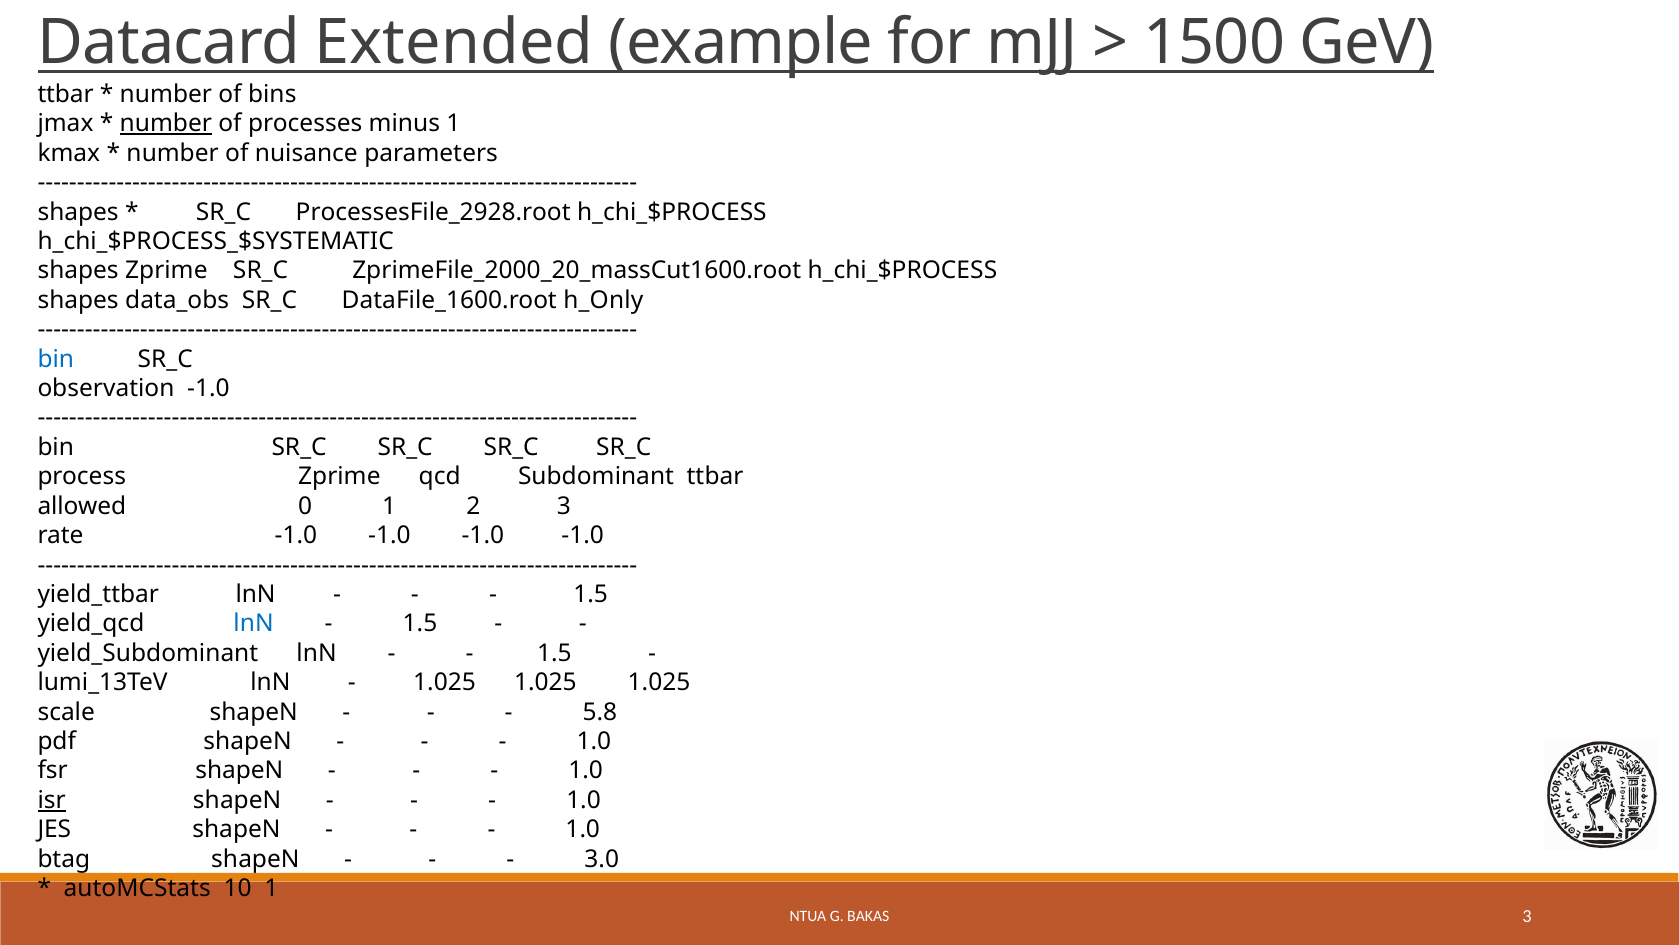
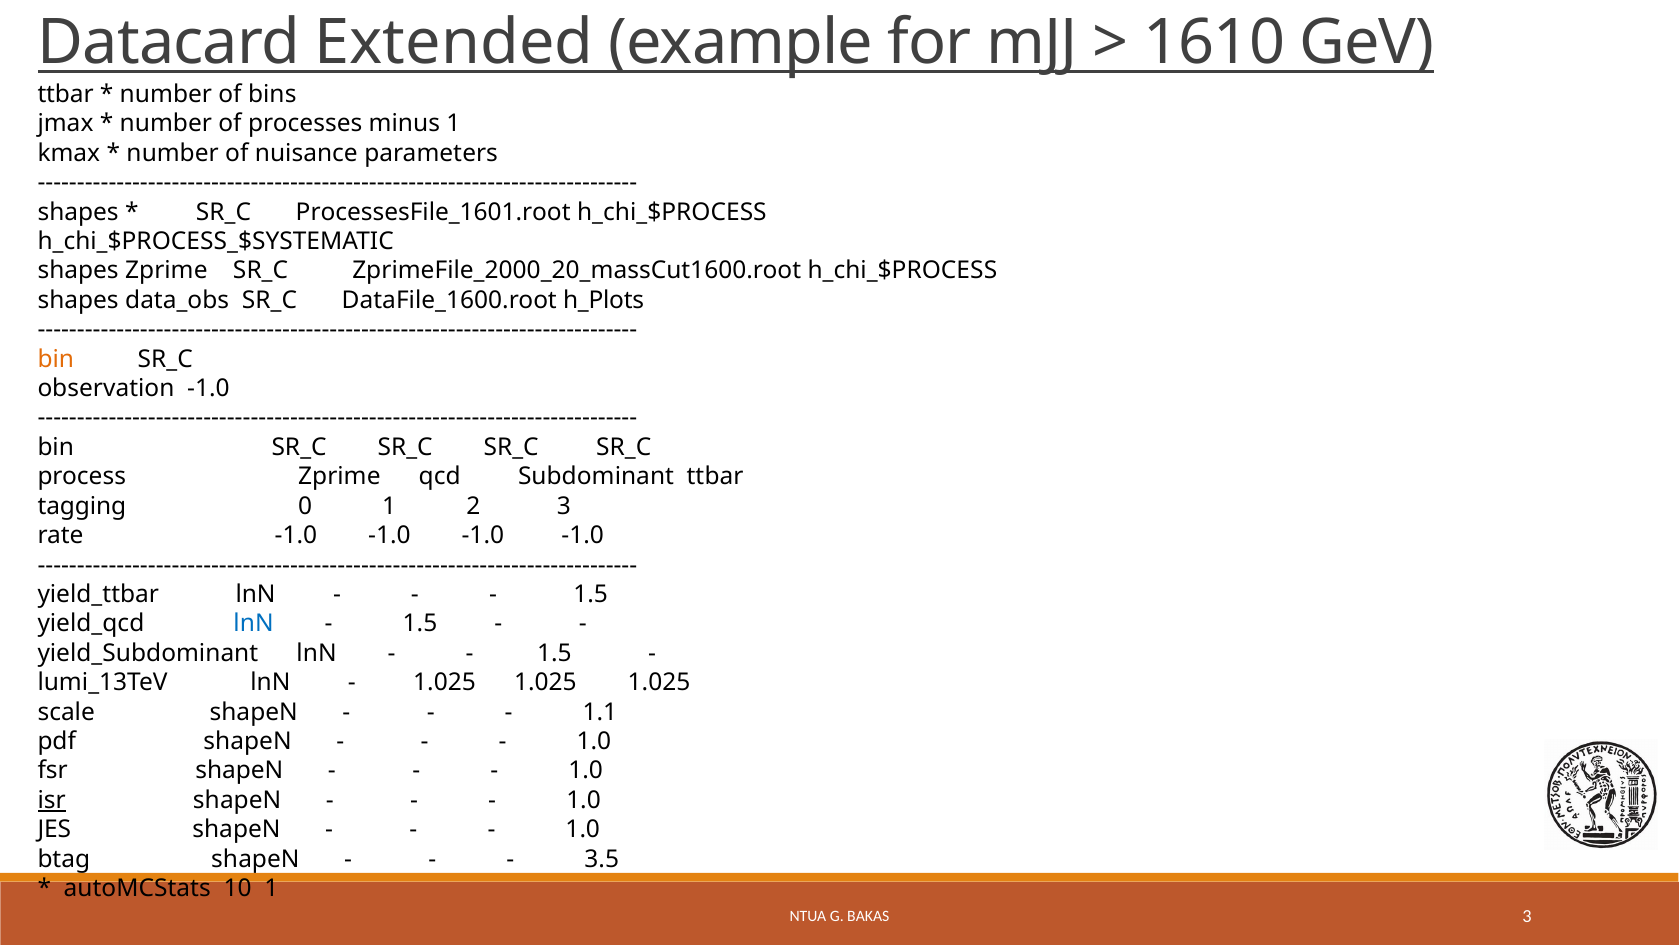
1500: 1500 -> 1610
number at (166, 124) underline: present -> none
ProcessesFile_2928.root: ProcessesFile_2928.root -> ProcessesFile_1601.root
h_Only: h_Only -> h_Plots
bin at (56, 359) colour: blue -> orange
allowed: allowed -> tagging
5.8: 5.8 -> 1.1
3.0: 3.0 -> 3.5
